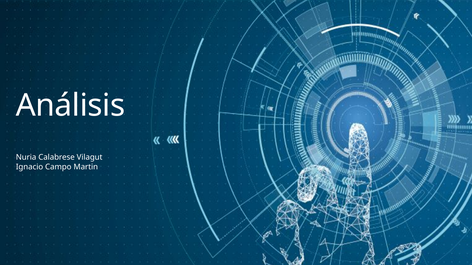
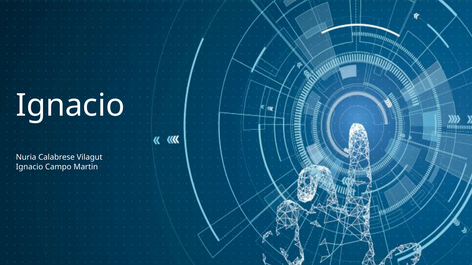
Análisis at (70, 106): Análisis -> Ignacio
